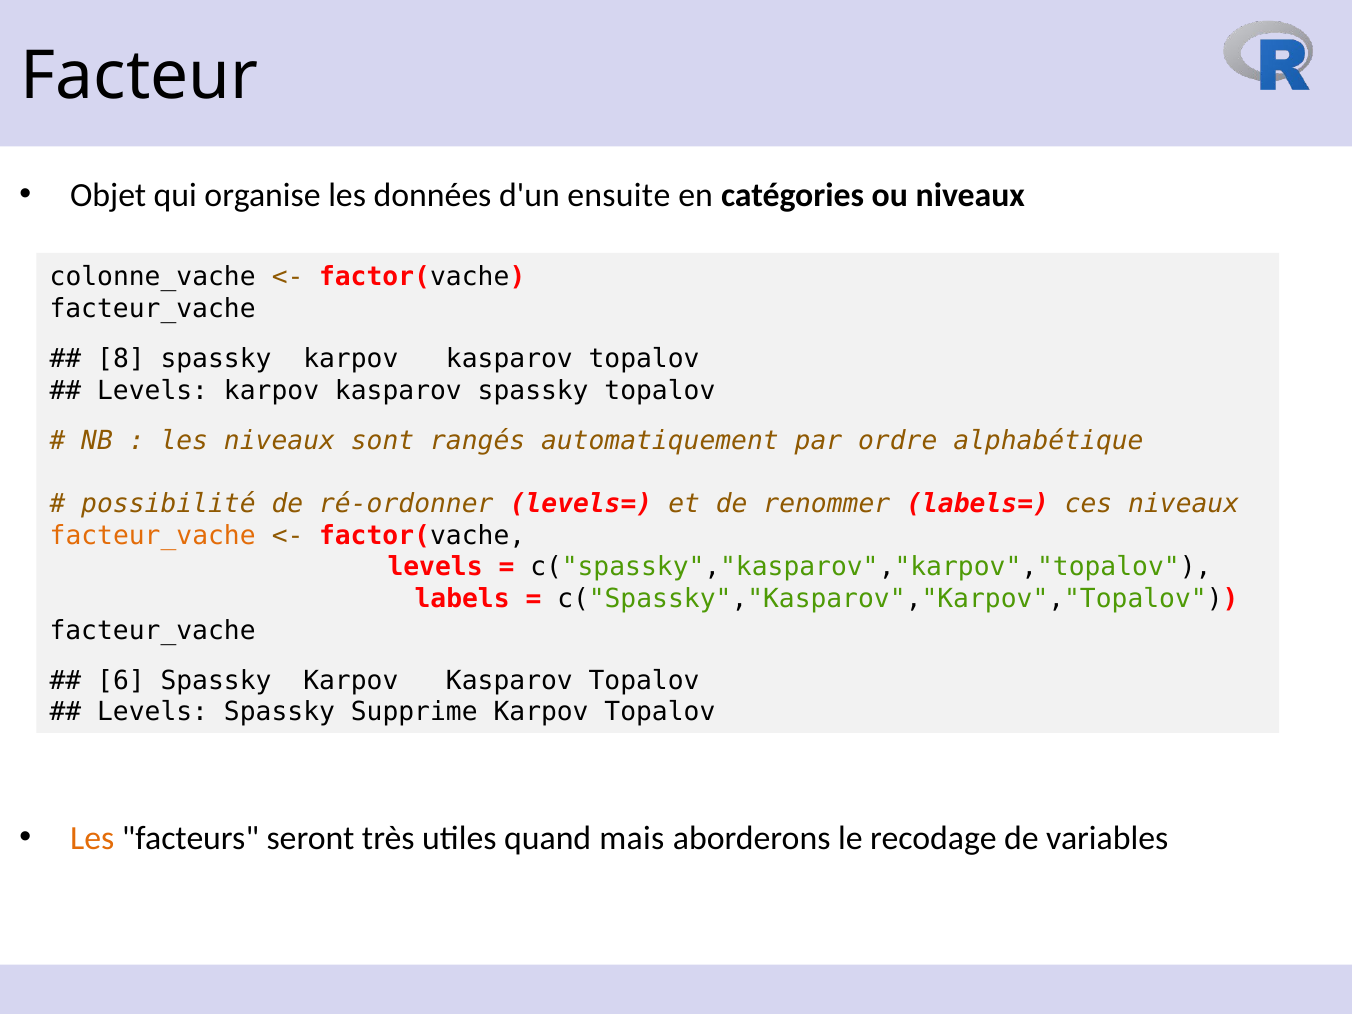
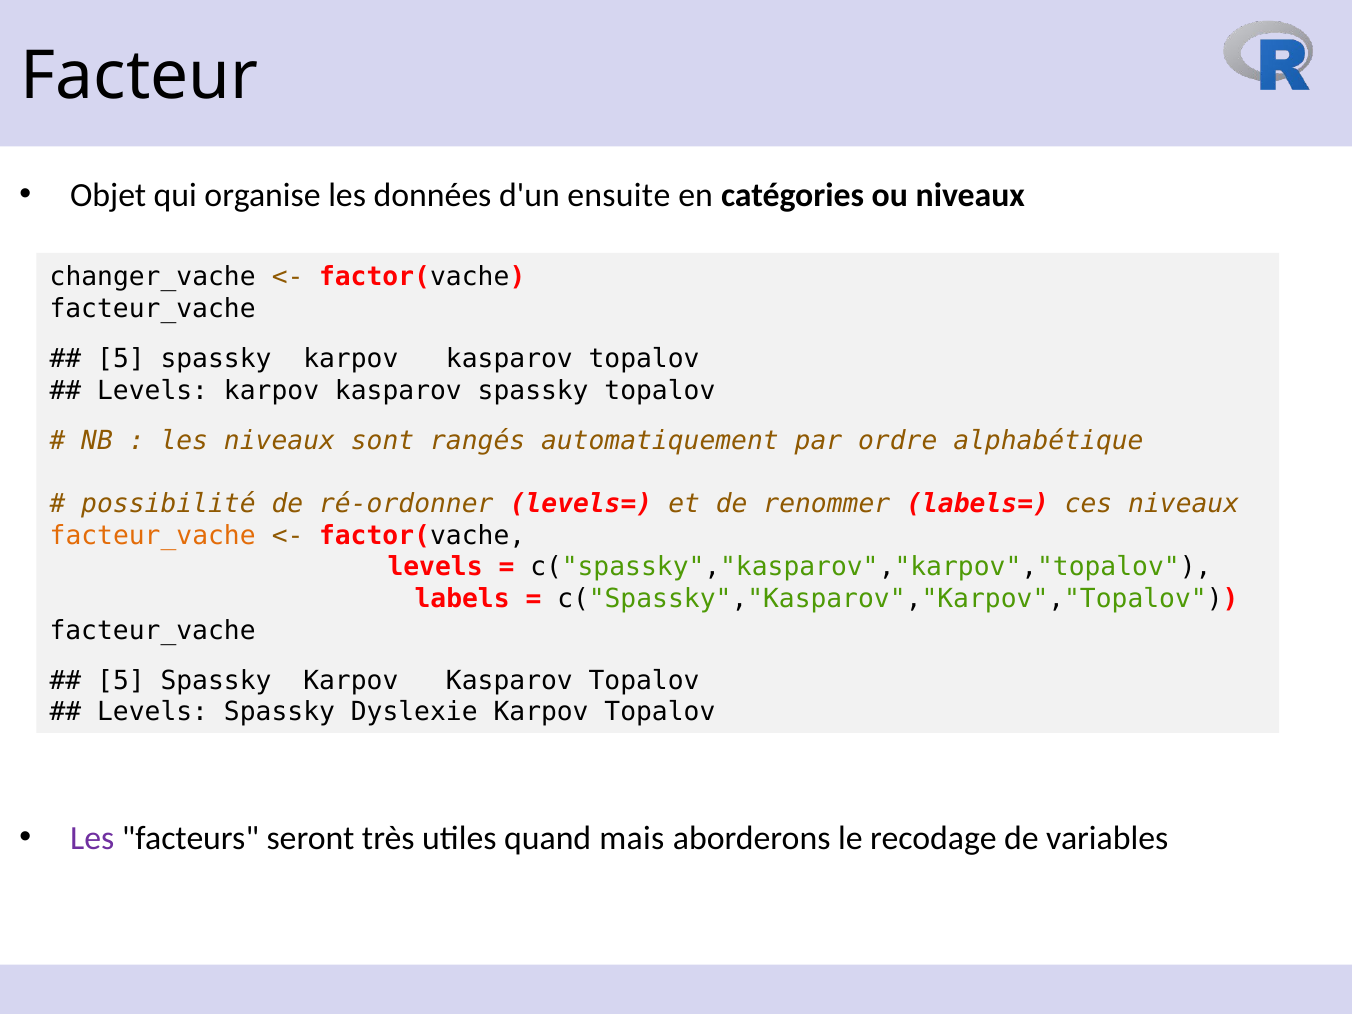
colonne_vache: colonne_vache -> changer_vache
8 at (121, 359): 8 -> 5
6 at (121, 681): 6 -> 5
Supprime: Supprime -> Dyslexie
Les at (92, 838) colour: orange -> purple
